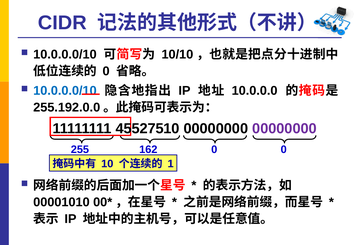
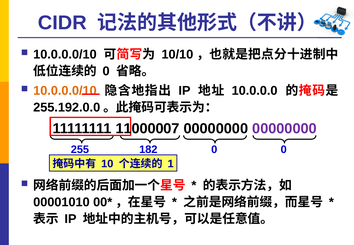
10.0.0.0/10 at (65, 91) colour: blue -> orange
45527510: 45527510 -> 11000007
162: 162 -> 182
